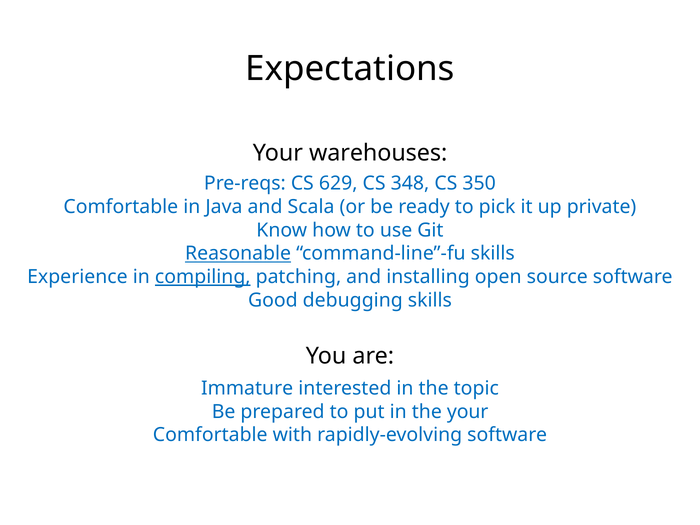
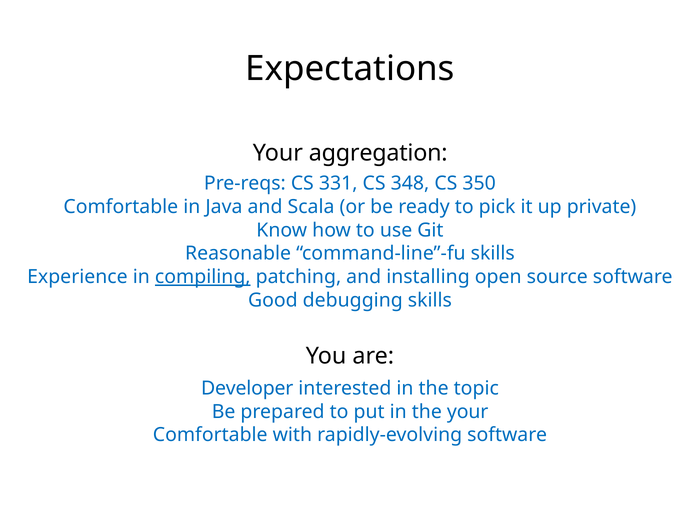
warehouses: warehouses -> aggregation
629: 629 -> 331
Reasonable underline: present -> none
Immature: Immature -> Developer
